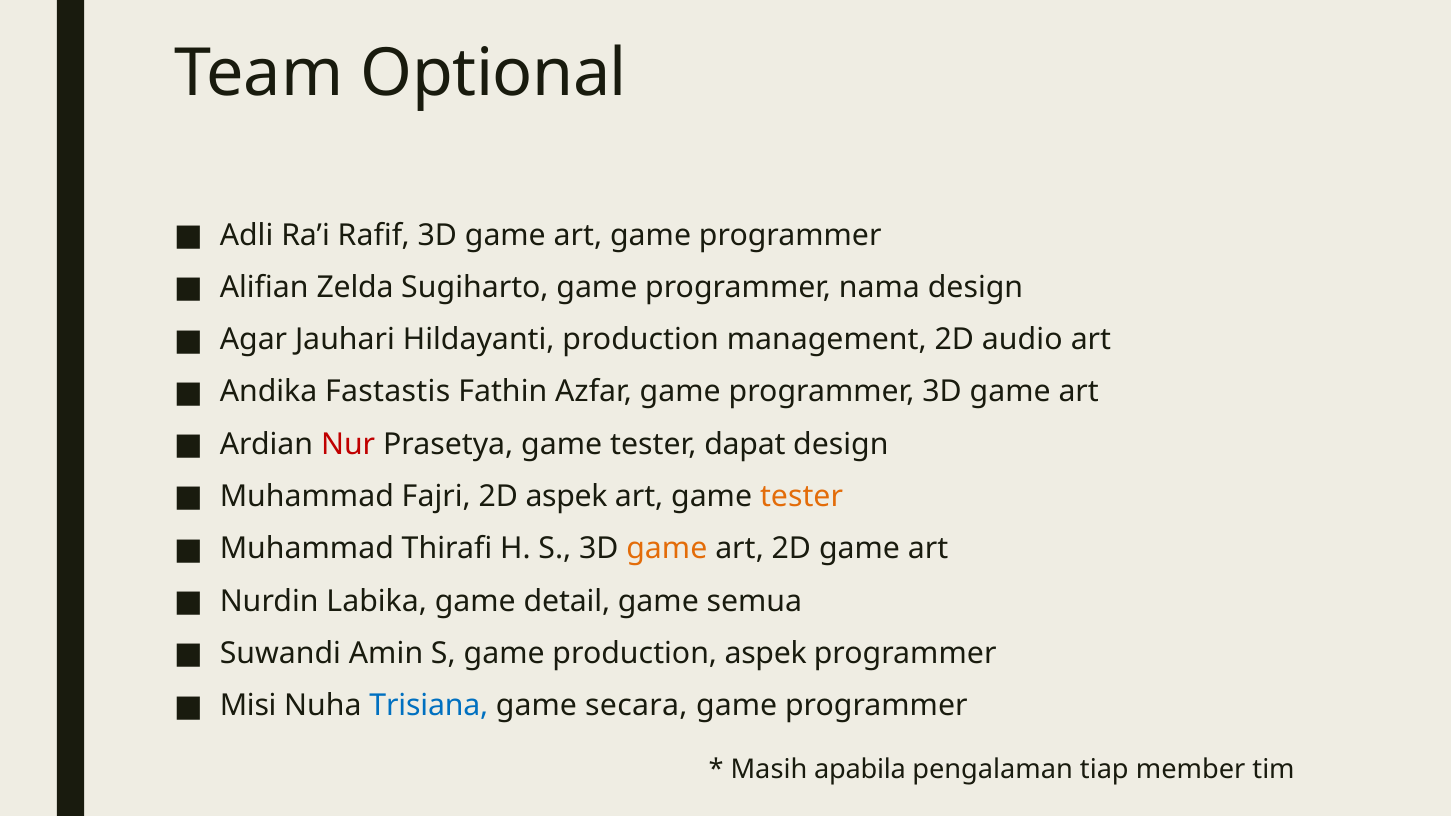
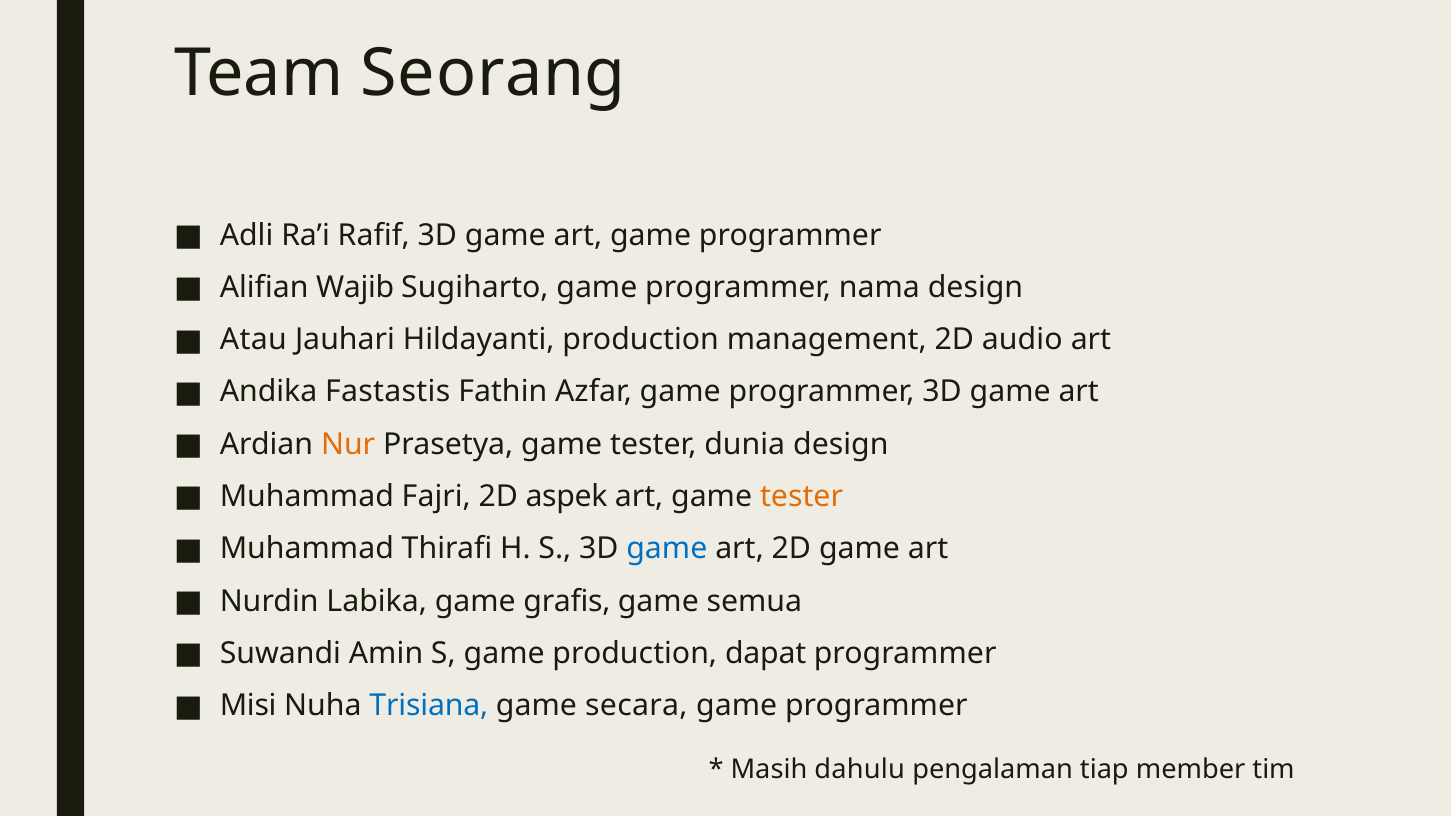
Optional: Optional -> Seorang
Zelda: Zelda -> Wajib
Agar: Agar -> Atau
Nur colour: red -> orange
dapat: dapat -> dunia
game at (667, 549) colour: orange -> blue
detail: detail -> grafis
production aspek: aspek -> dapat
apabila: apabila -> dahulu
